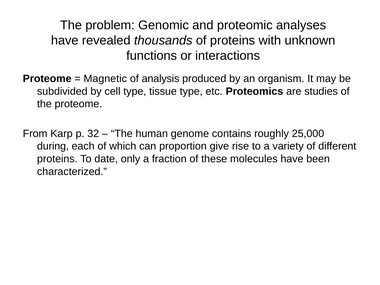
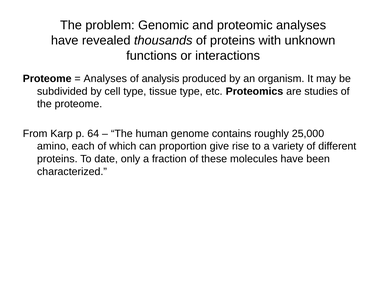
Magnetic at (105, 79): Magnetic -> Analyses
32: 32 -> 64
during: during -> amino
